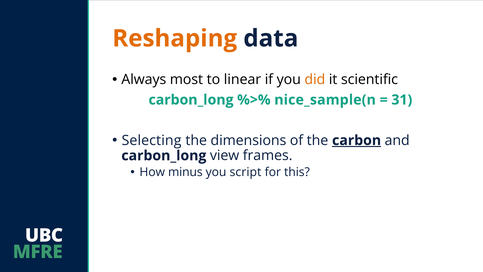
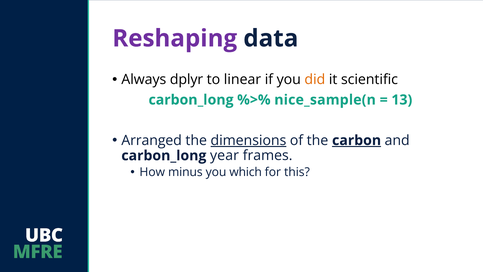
Reshaping colour: orange -> purple
most: most -> dplyr
31: 31 -> 13
Selecting: Selecting -> Arranged
dimensions underline: none -> present
view: view -> year
script: script -> which
